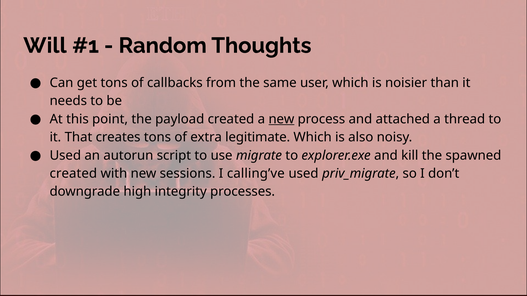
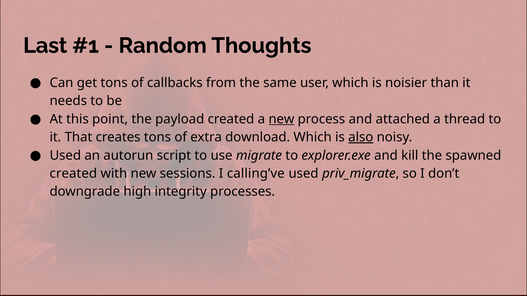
Will: Will -> Last
legitimate: legitimate -> download
also underline: none -> present
